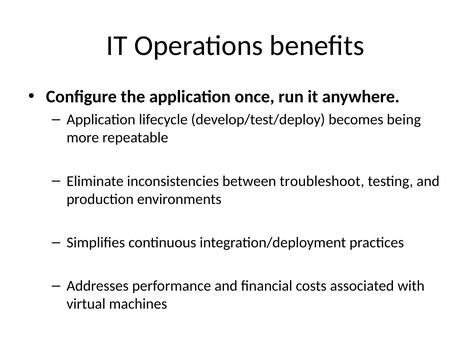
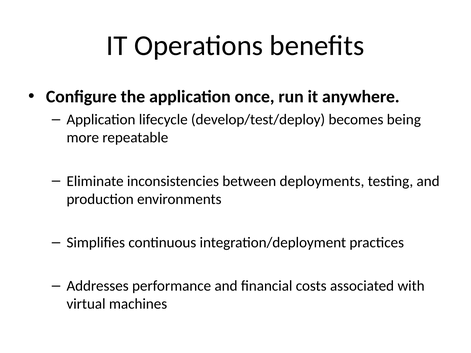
troubleshoot: troubleshoot -> deployments
